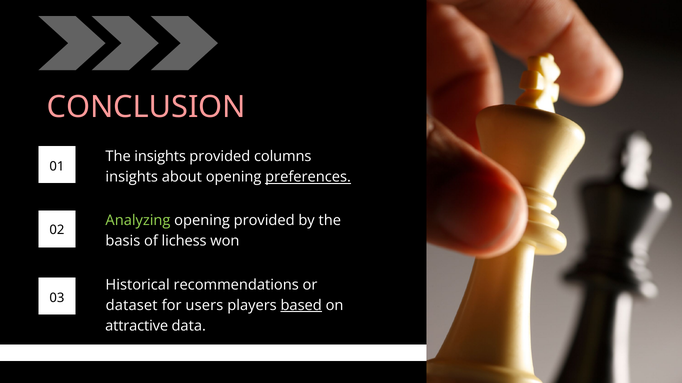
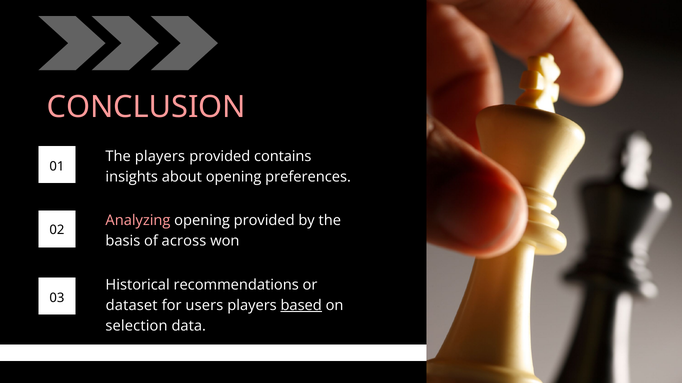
The insights: insights -> players
columns: columns -> contains
preferences underline: present -> none
Analyzing colour: light green -> pink
lichess: lichess -> across
attractive: attractive -> selection
